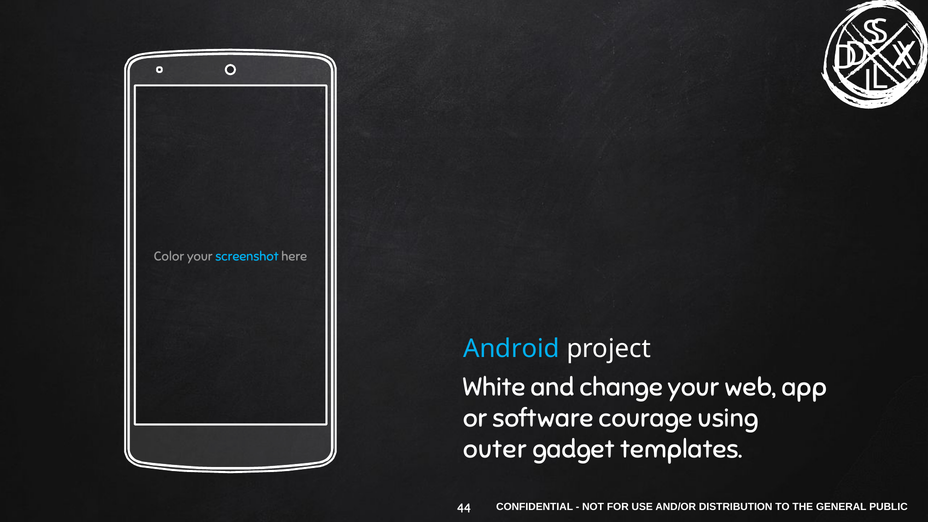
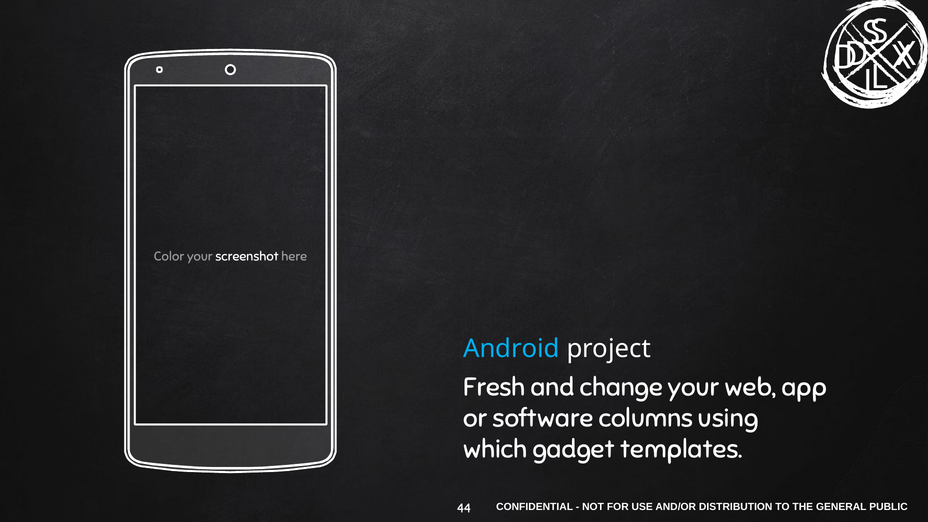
screenshot colour: light blue -> white
White: White -> Fresh
courage: courage -> columns
outer: outer -> which
